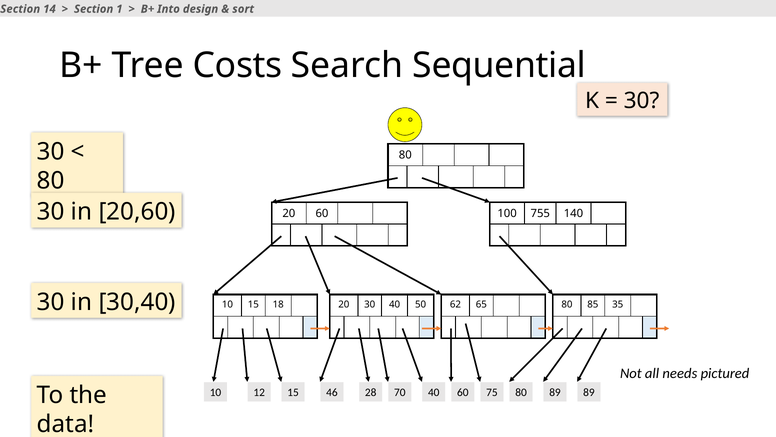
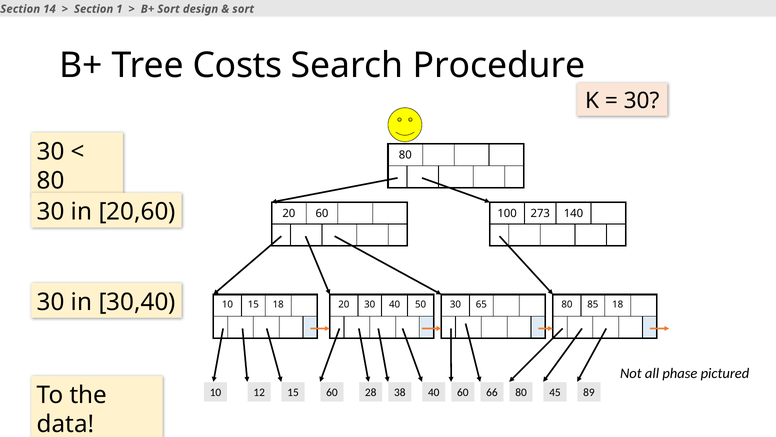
B+ Into: Into -> Sort
Sequential: Sequential -> Procedure
755: 755 -> 273
50 62: 62 -> 30
85 35: 35 -> 18
needs: needs -> phase
15 46: 46 -> 60
70: 70 -> 38
75: 75 -> 66
80 89: 89 -> 45
